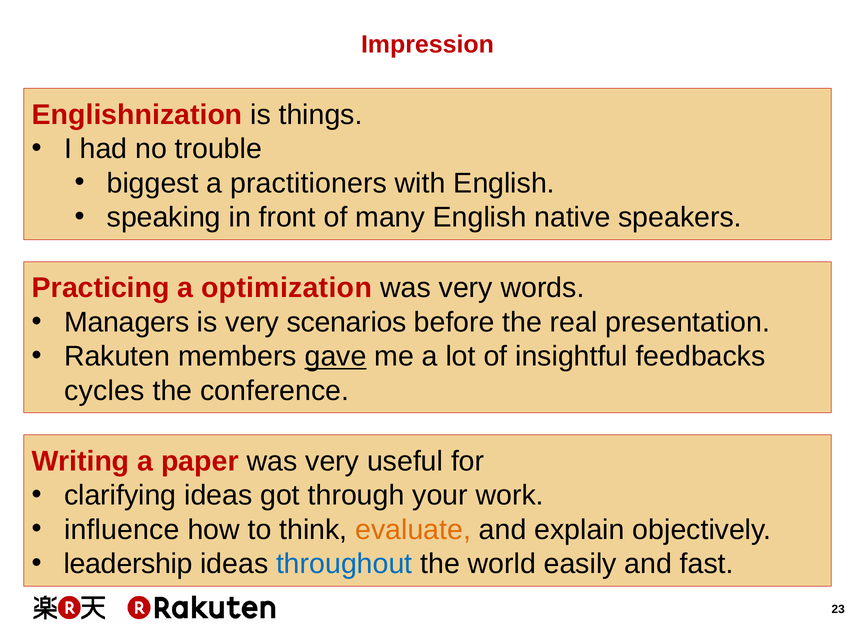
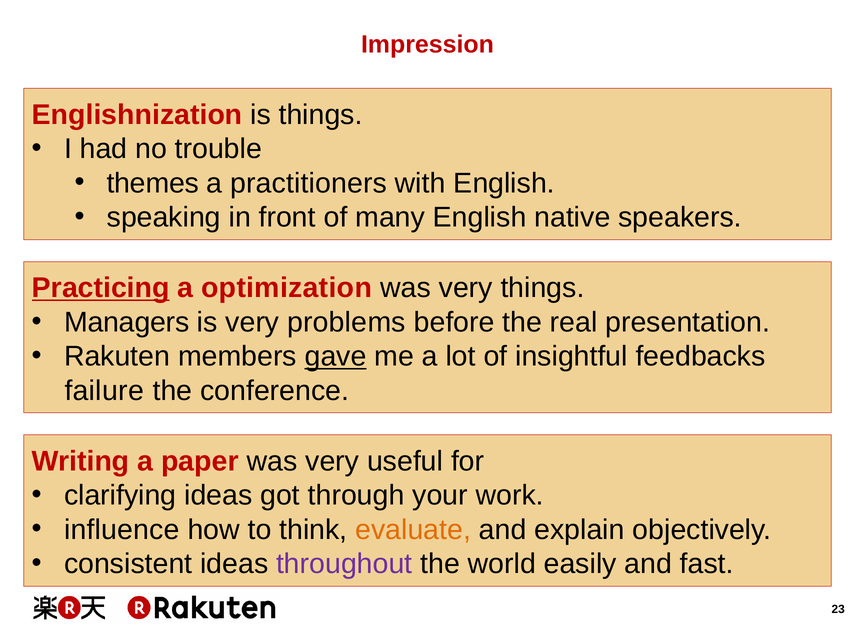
biggest: biggest -> themes
Practicing underline: none -> present
very words: words -> things
scenarios: scenarios -> problems
cycles: cycles -> failure
leadership: leadership -> consistent
throughout colour: blue -> purple
